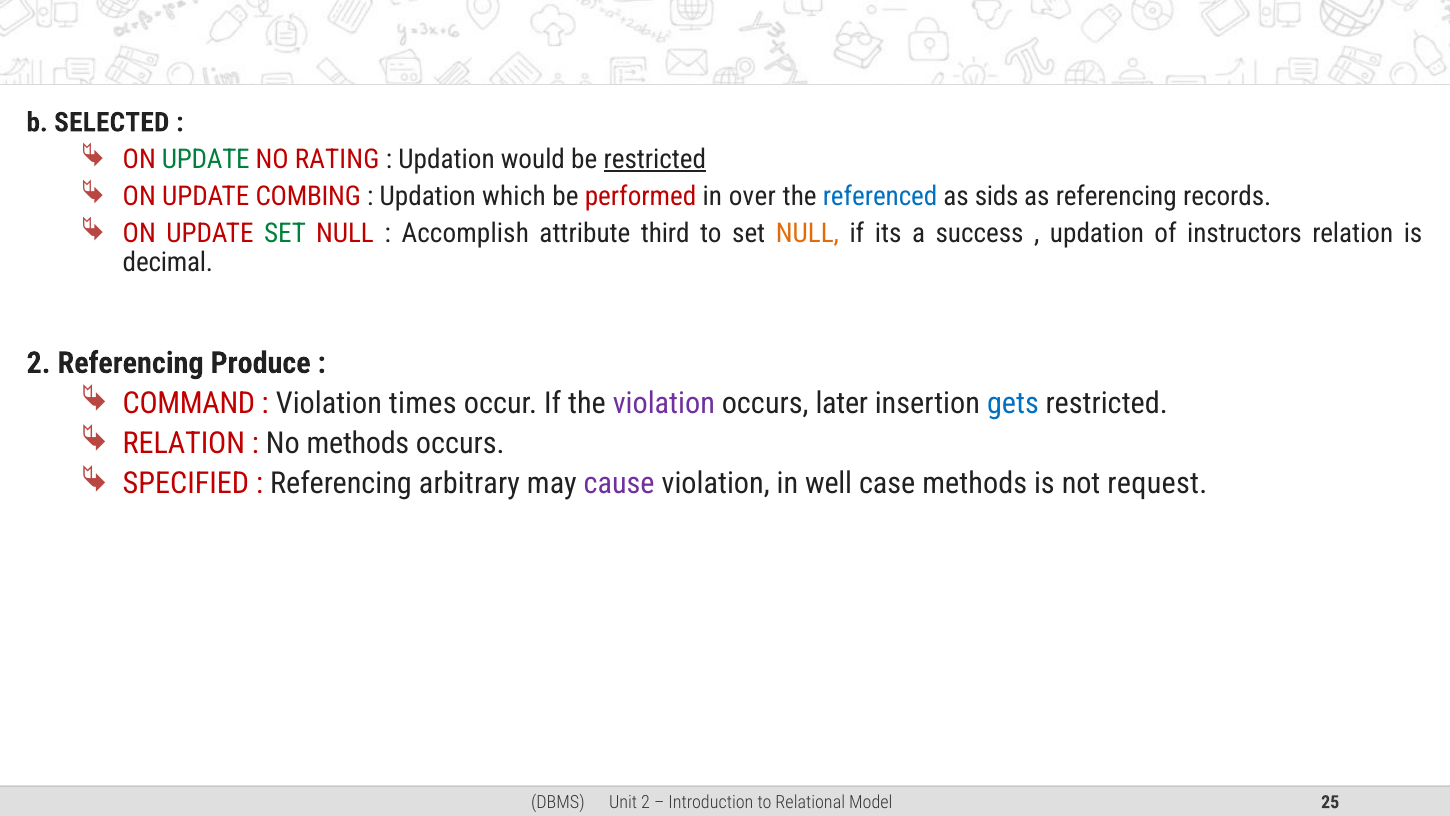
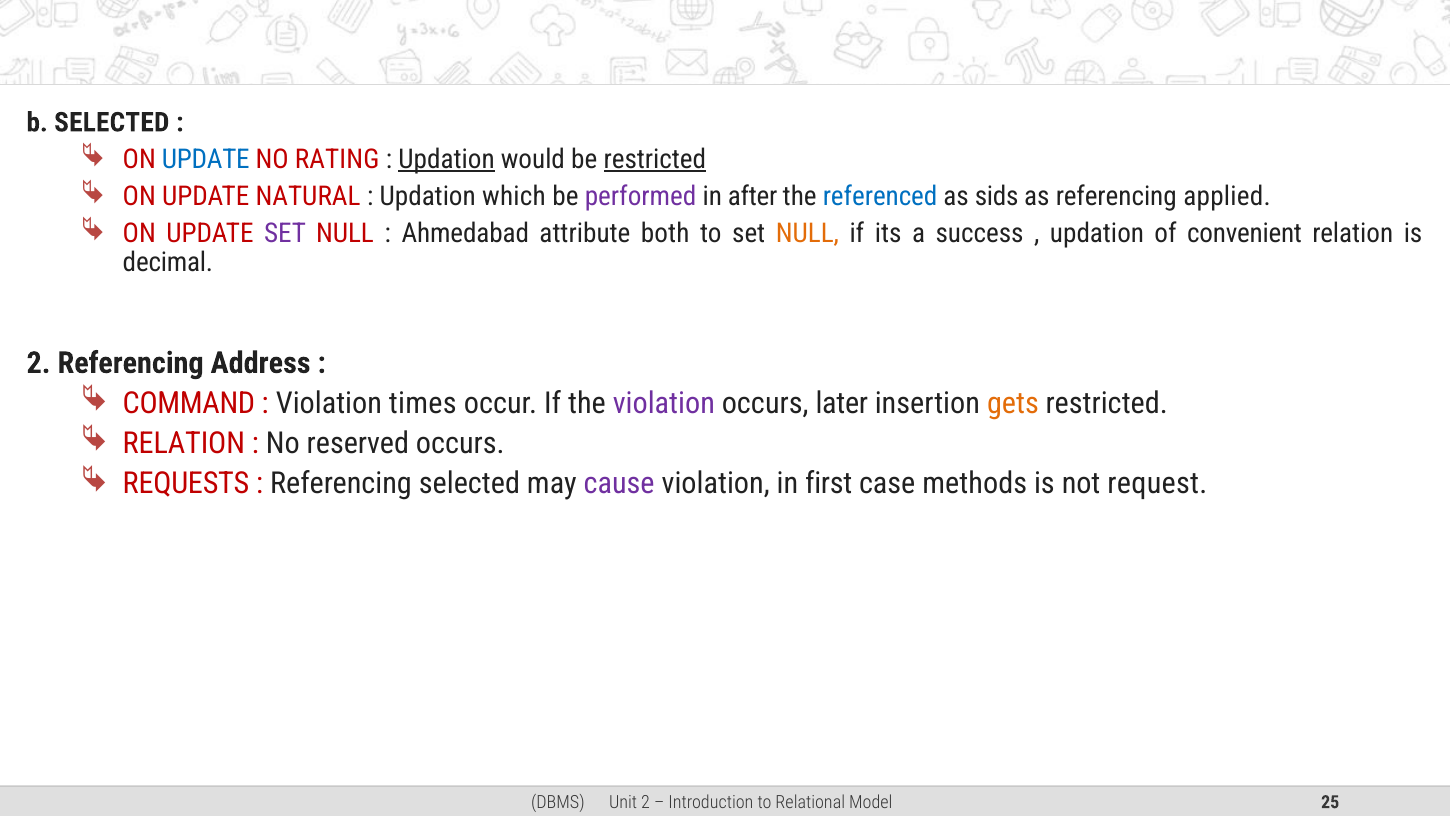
UPDATE at (206, 159) colour: green -> blue
Updation at (447, 159) underline: none -> present
COMBING: COMBING -> NATURAL
performed colour: red -> purple
over: over -> after
records: records -> applied
SET at (285, 233) colour: green -> purple
Accomplish: Accomplish -> Ahmedabad
third: third -> both
instructors: instructors -> convenient
Produce: Produce -> Address
gets colour: blue -> orange
No methods: methods -> reserved
SPECIFIED: SPECIFIED -> REQUESTS
Referencing arbitrary: arbitrary -> selected
well: well -> first
